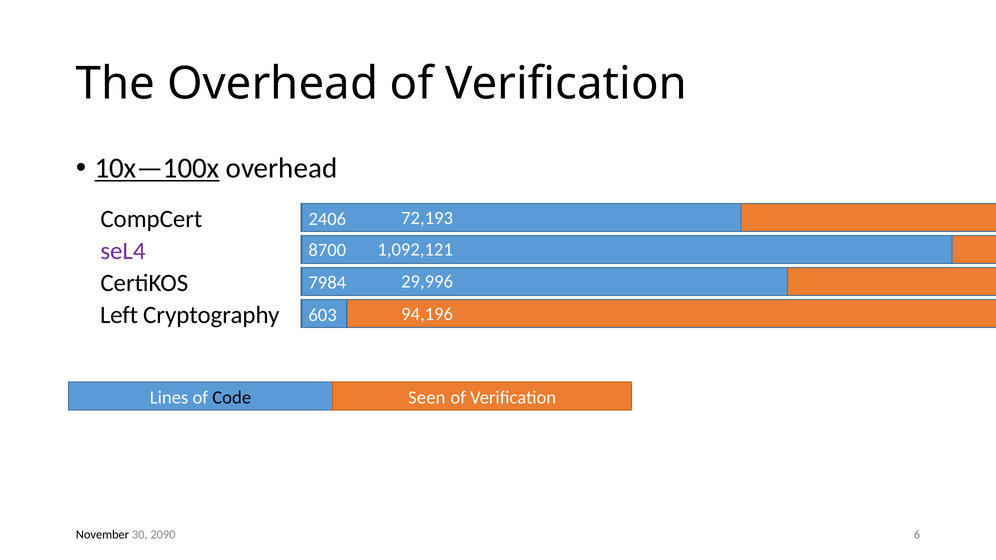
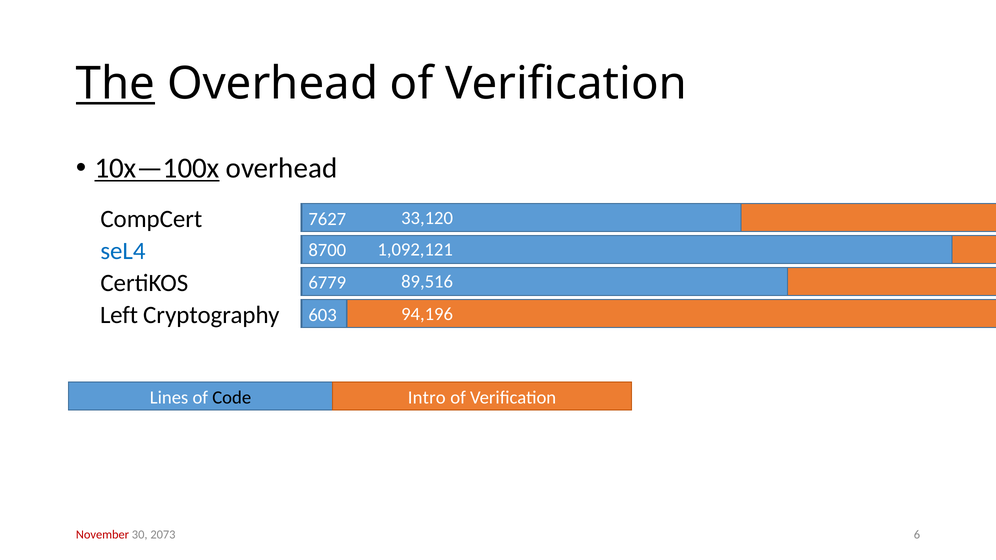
The underline: none -> present
72,193: 72,193 -> 33,120
2406: 2406 -> 7627
seL4 colour: purple -> blue
29,996: 29,996 -> 89,516
7984: 7984 -> 6779
Seen: Seen -> Intro
November colour: black -> red
2090: 2090 -> 2073
